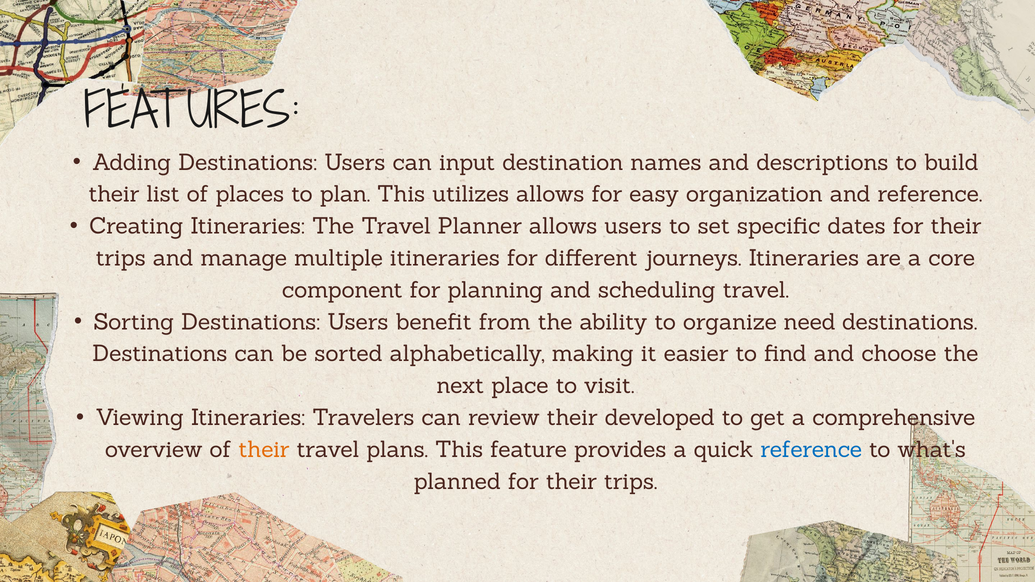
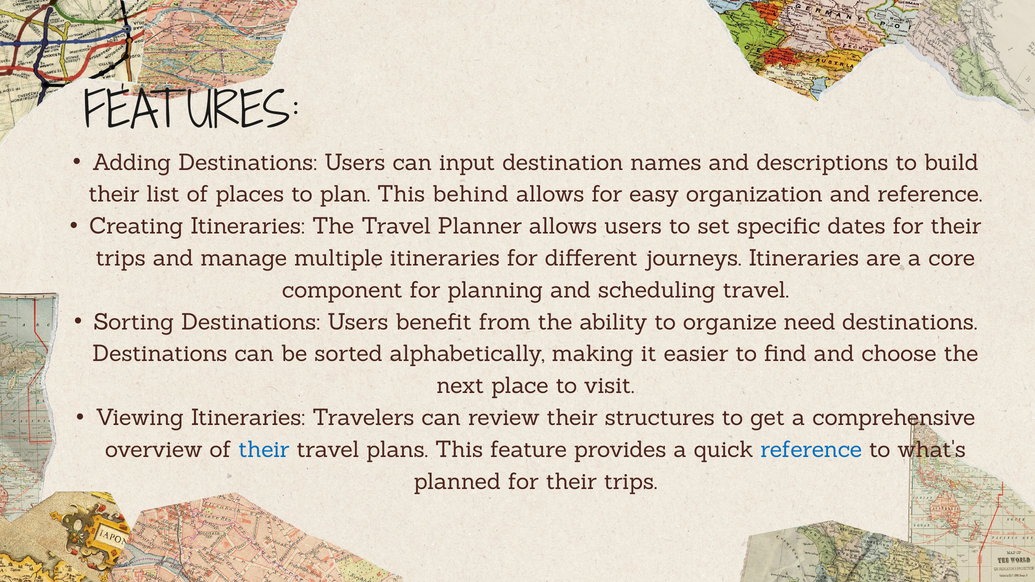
utilizes: utilizes -> behind
developed: developed -> structures
their at (264, 450) colour: orange -> blue
